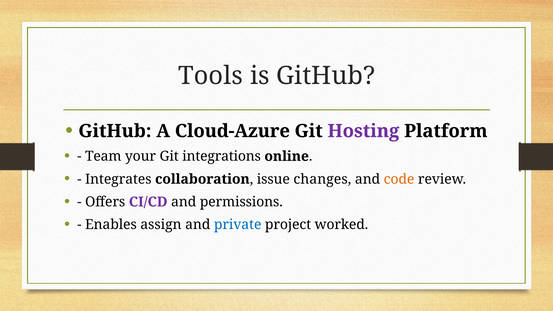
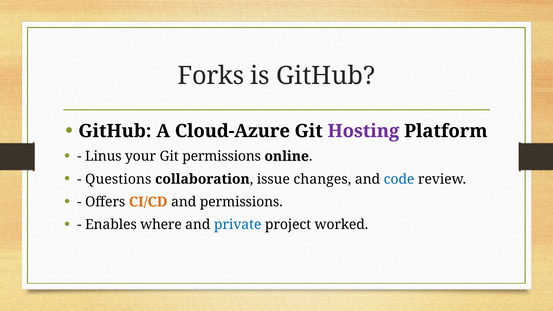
Tools: Tools -> Forks
Team: Team -> Linus
Git integrations: integrations -> permissions
Integrates: Integrates -> Questions
code colour: orange -> blue
CI/CD colour: purple -> orange
assign: assign -> where
